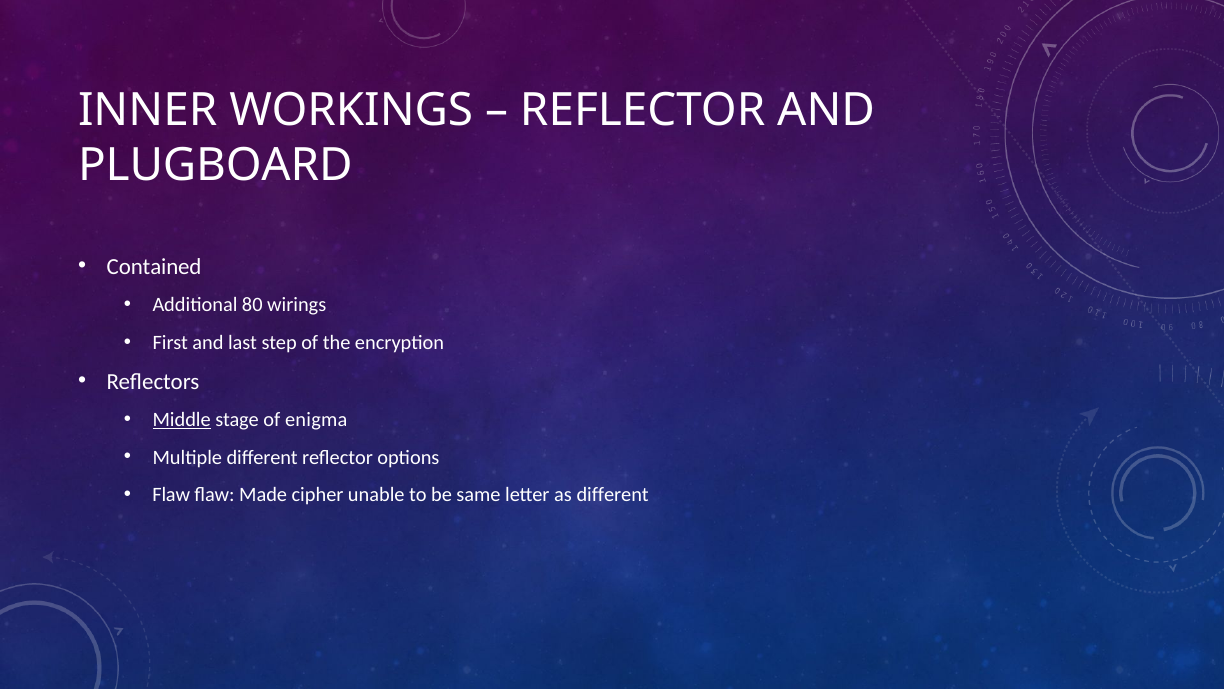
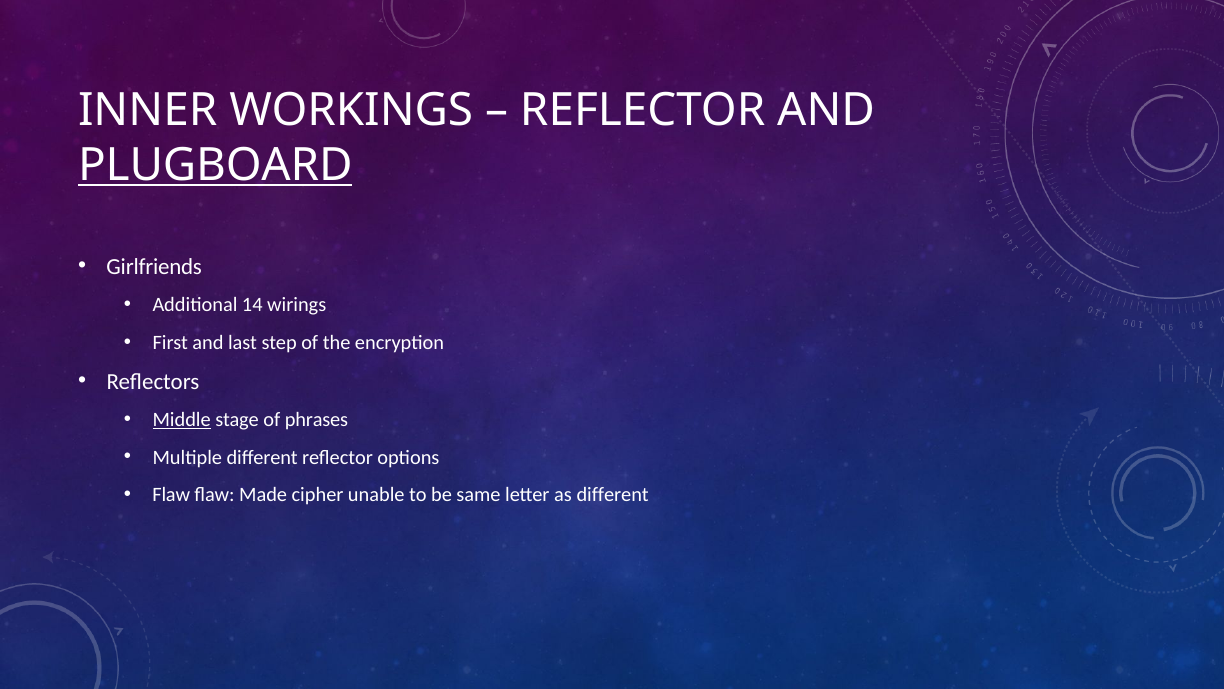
PLUGBOARD underline: none -> present
Contained: Contained -> Girlfriends
80: 80 -> 14
enigma: enigma -> phrases
